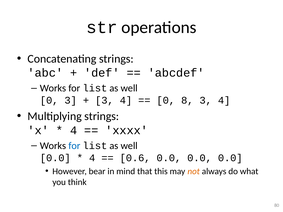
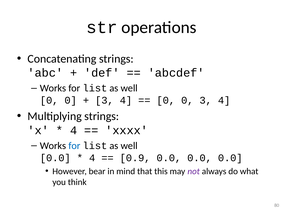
3 at (71, 101): 3 -> 0
8 at (187, 101): 8 -> 0
0.6: 0.6 -> 0.9
not colour: orange -> purple
